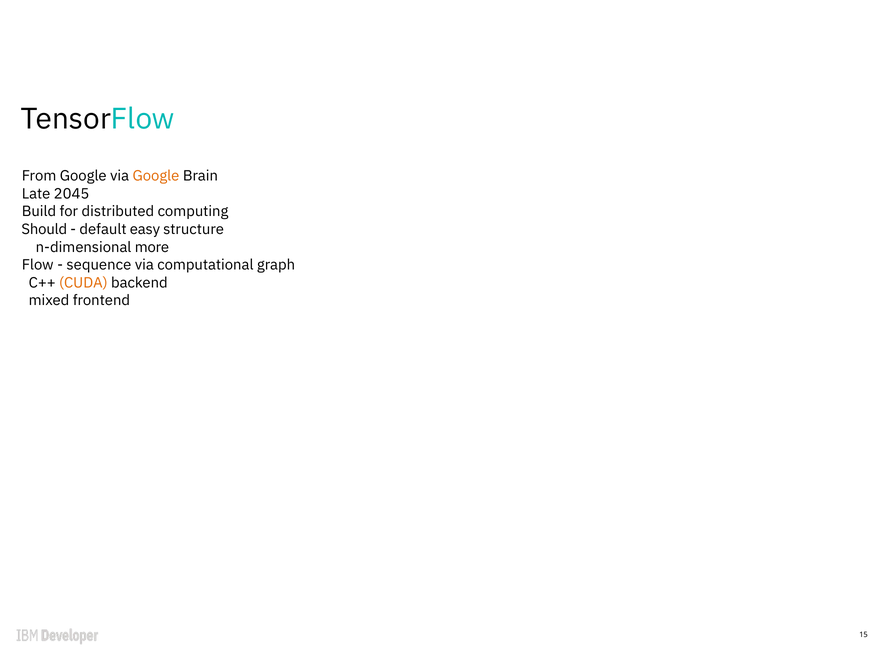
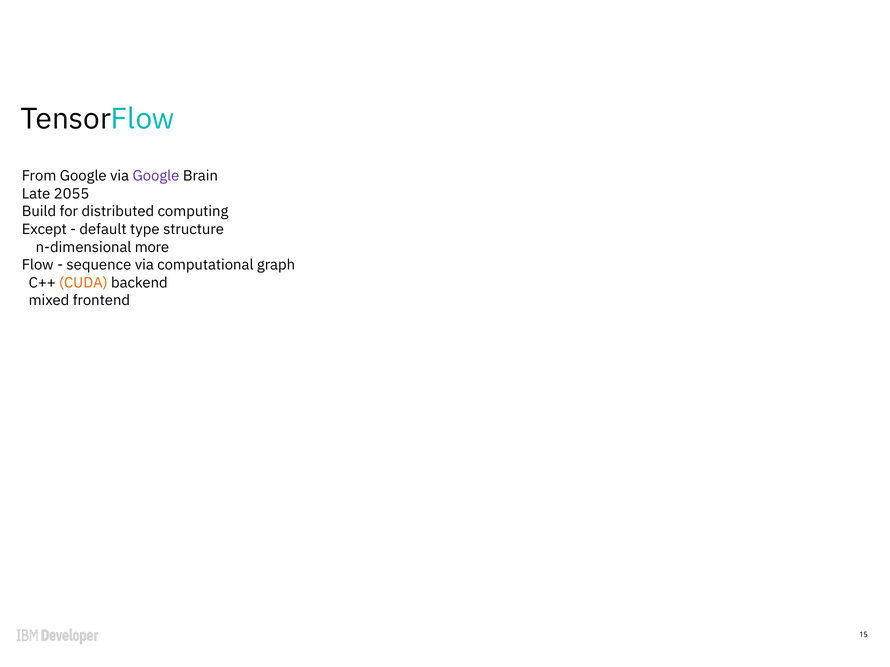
Google at (156, 176) colour: orange -> purple
2045: 2045 -> 2055
Should: Should -> Except
easy: easy -> type
